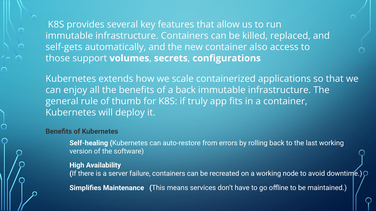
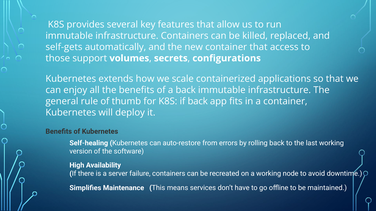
container also: also -> that
if truly: truly -> back
